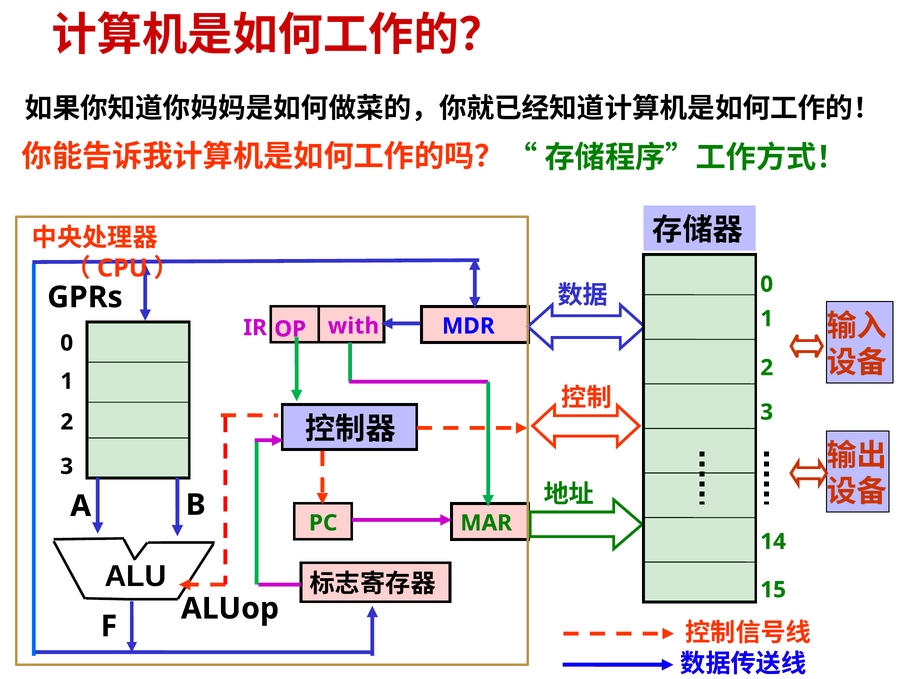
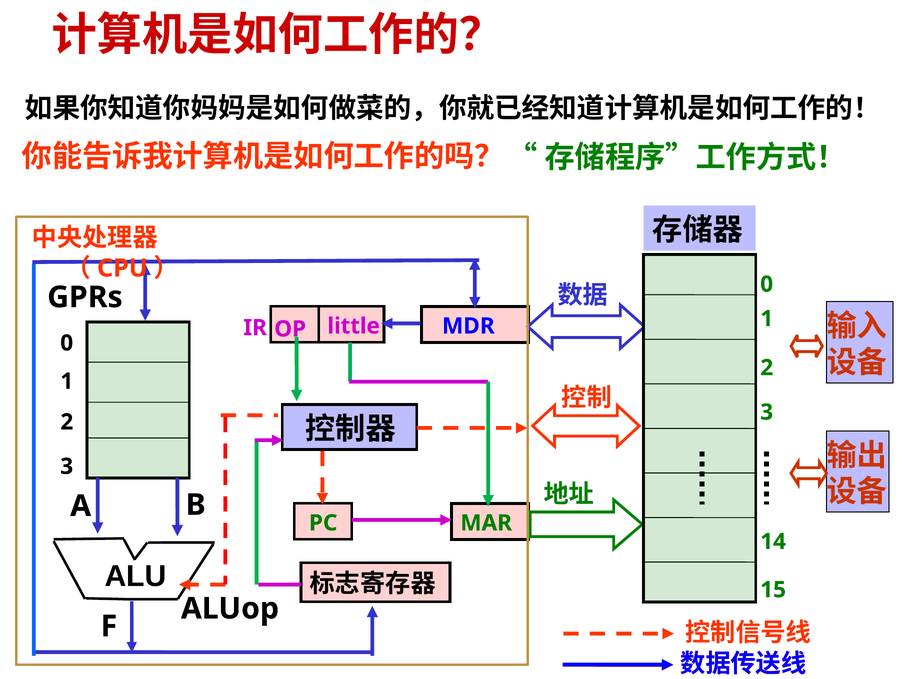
with: with -> little
